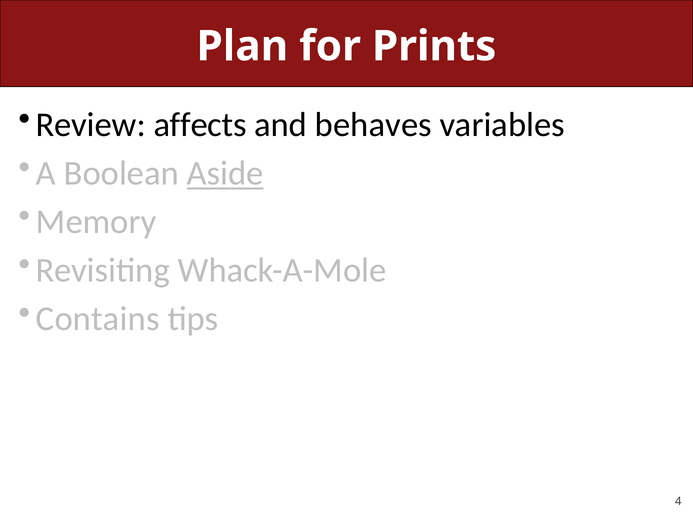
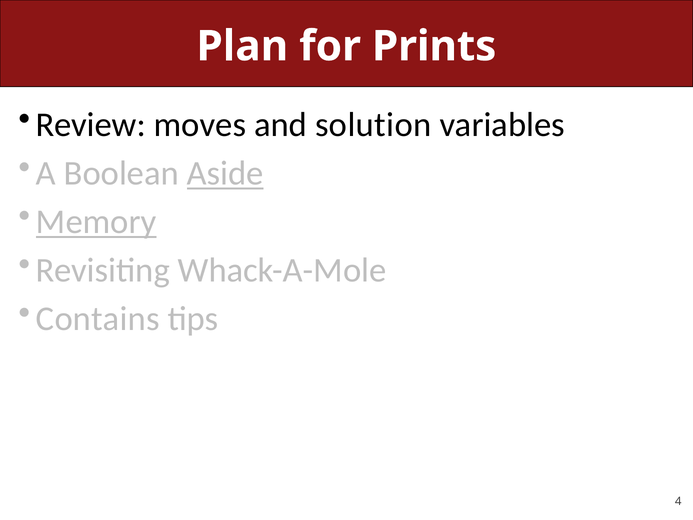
affects: affects -> moves
behaves: behaves -> solution
Memory underline: none -> present
